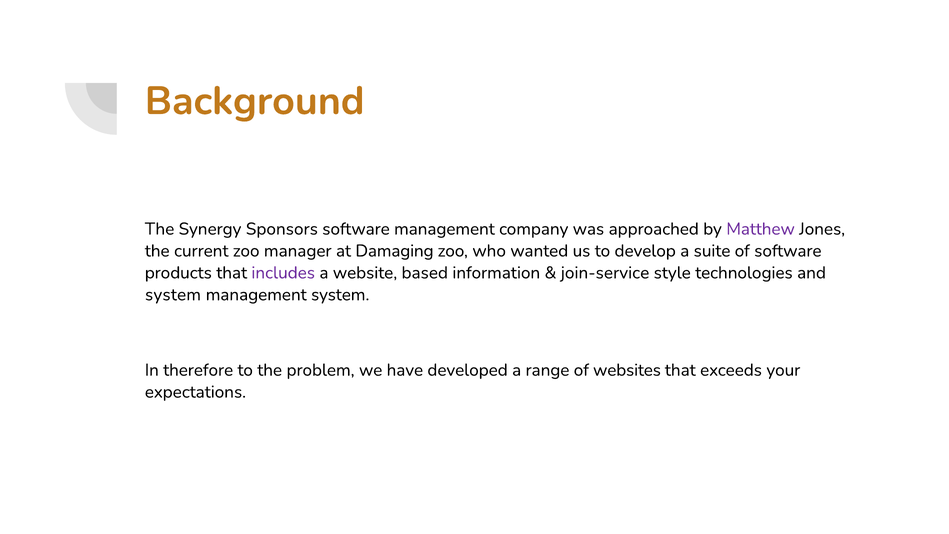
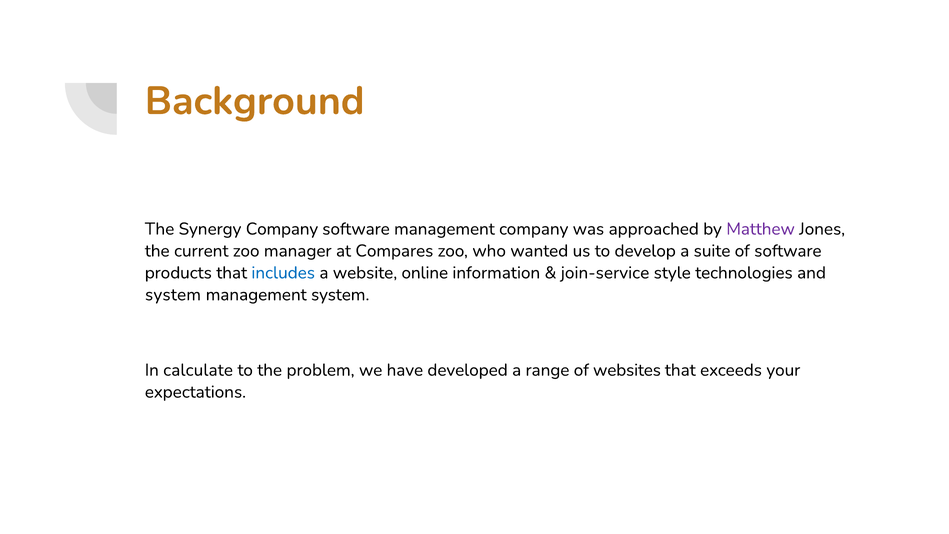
Synergy Sponsors: Sponsors -> Company
Damaging: Damaging -> Compares
includes colour: purple -> blue
based: based -> online
therefore: therefore -> calculate
